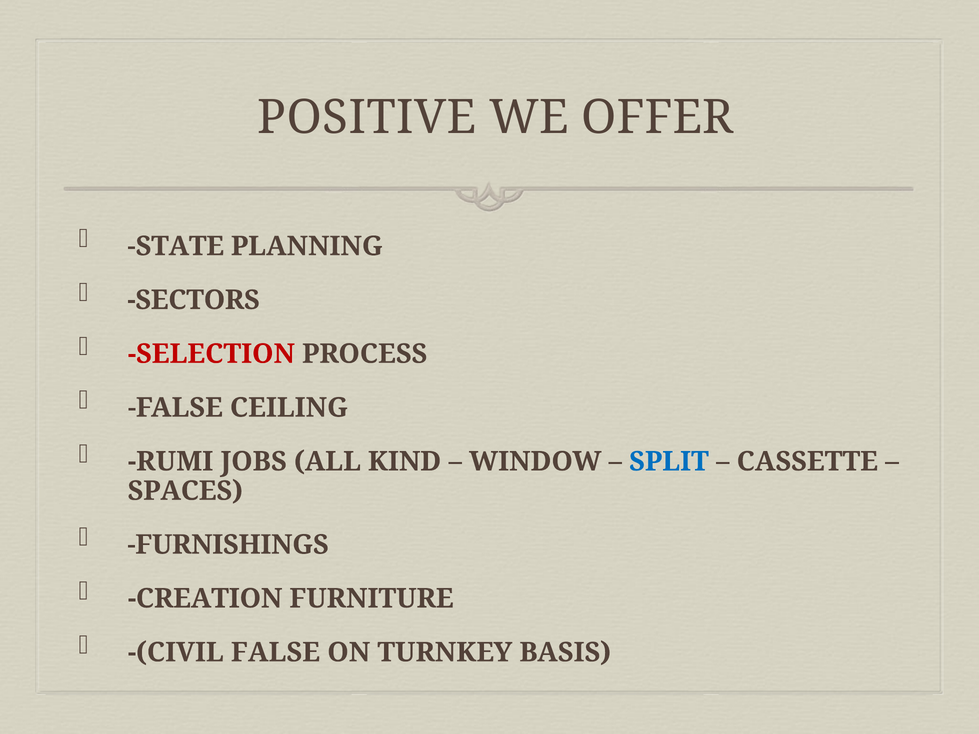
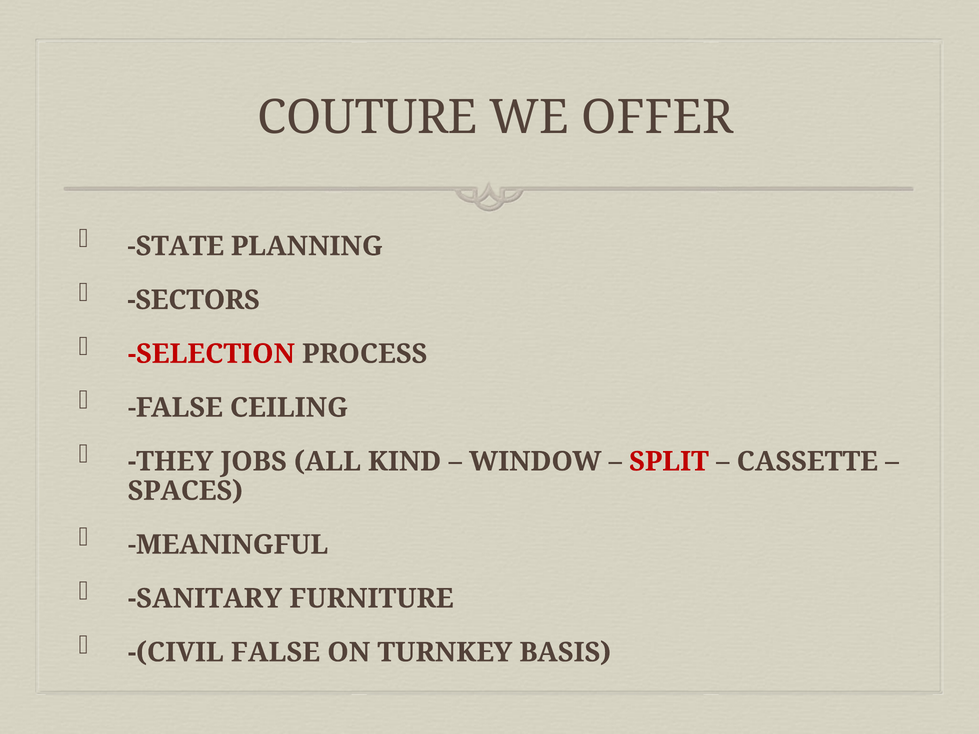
POSITIVE: POSITIVE -> COUTURE
RUMI: RUMI -> THEY
SPLIT colour: blue -> red
FURNISHINGS: FURNISHINGS -> MEANINGFUL
CREATION: CREATION -> SANITARY
